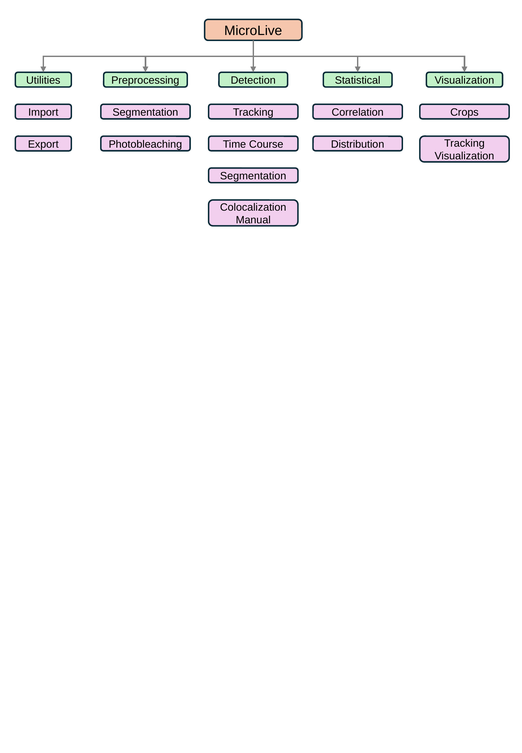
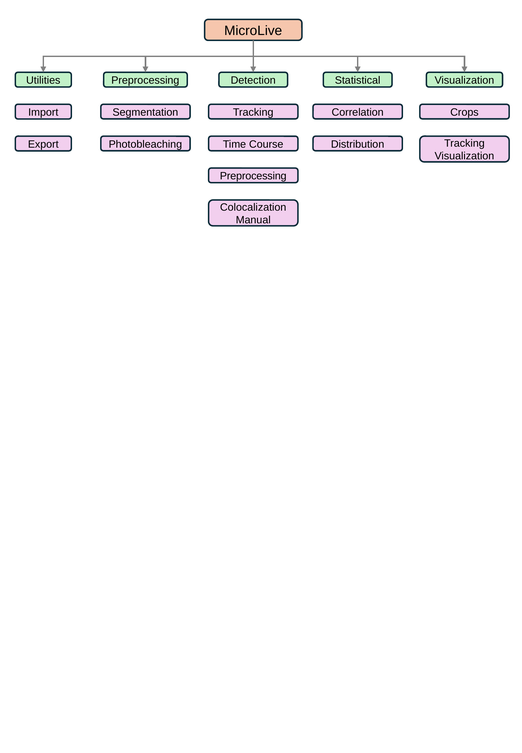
Segmentation at (253, 176): Segmentation -> Preprocessing
